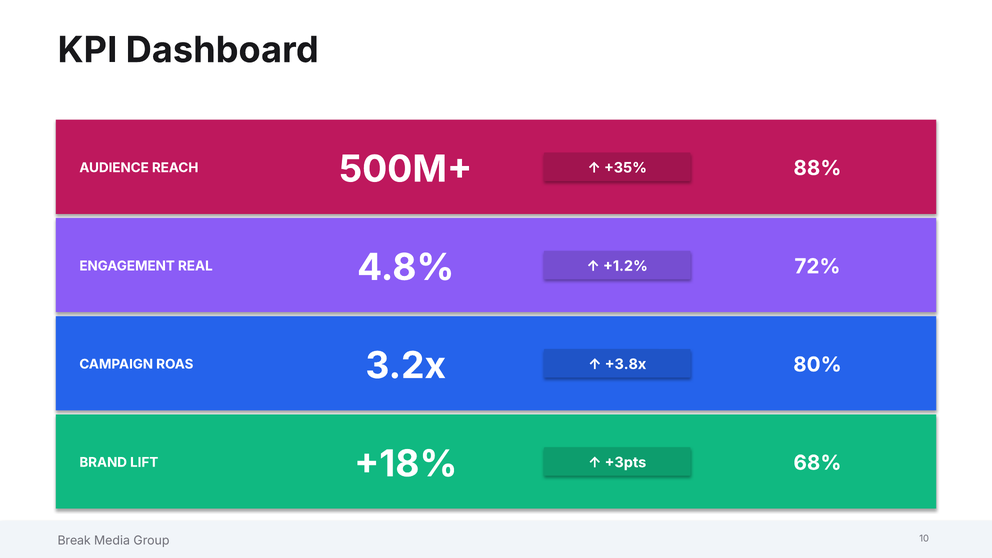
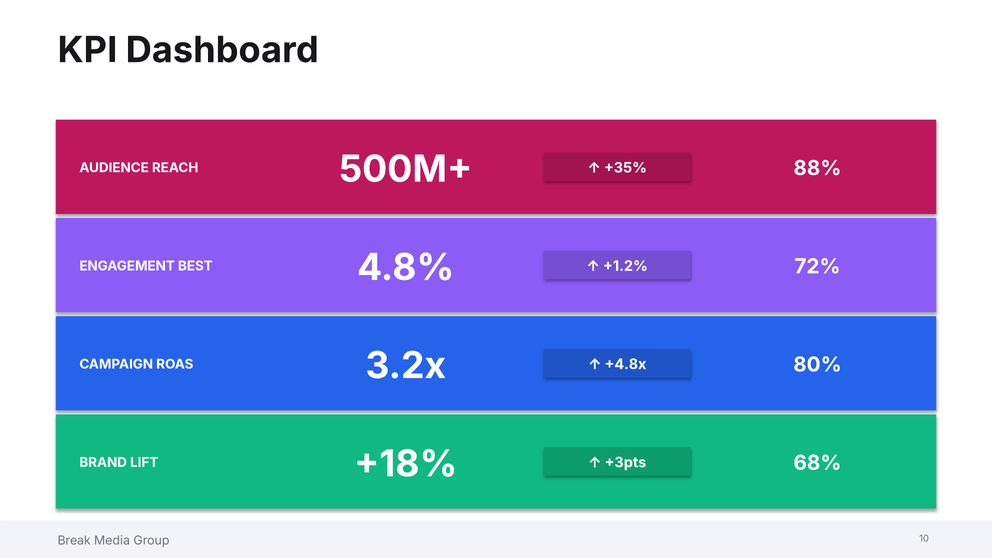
REAL: REAL -> BEST
+3.8x: +3.8x -> +4.8x
